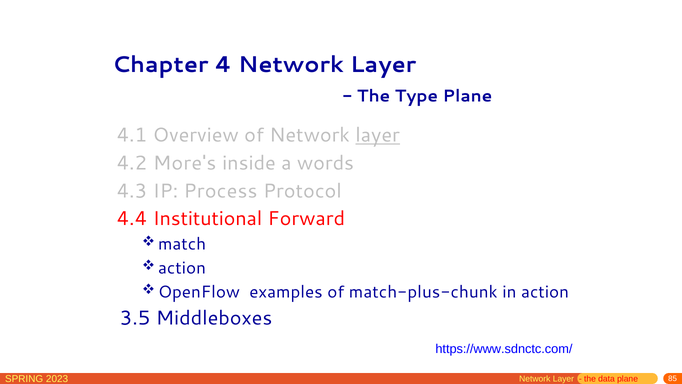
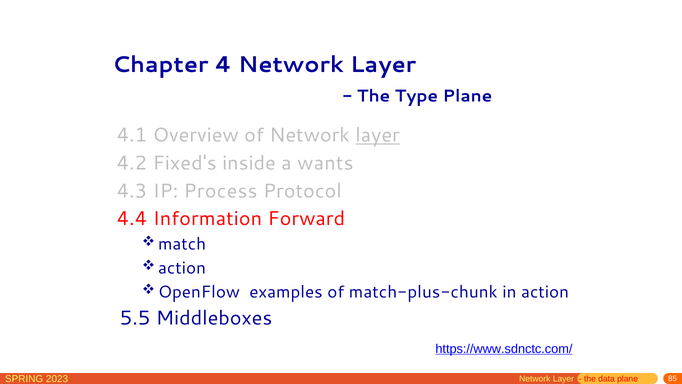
More's: More's -> Fixed's
words: words -> wants
Institutional: Institutional -> Information
3.5: 3.5 -> 5.5
https://www.sdnctc.com/ underline: none -> present
